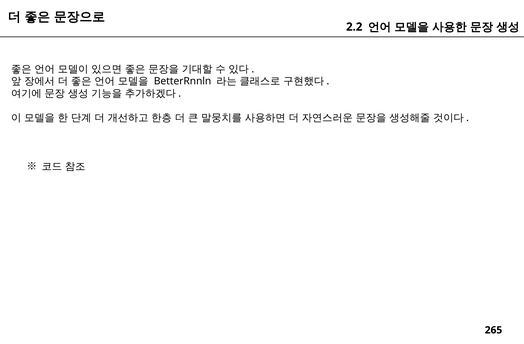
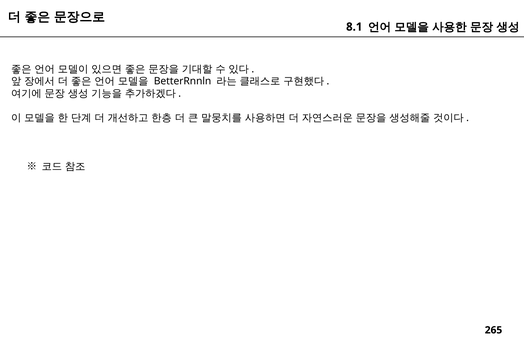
2.2: 2.2 -> 8.1
